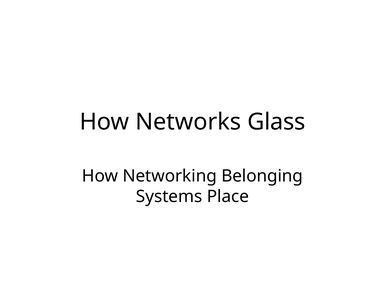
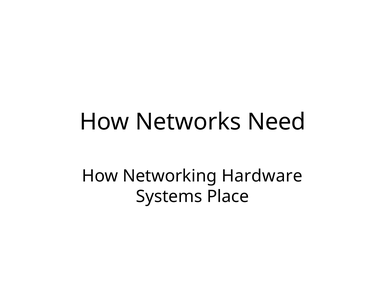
Glass: Glass -> Need
Belonging: Belonging -> Hardware
